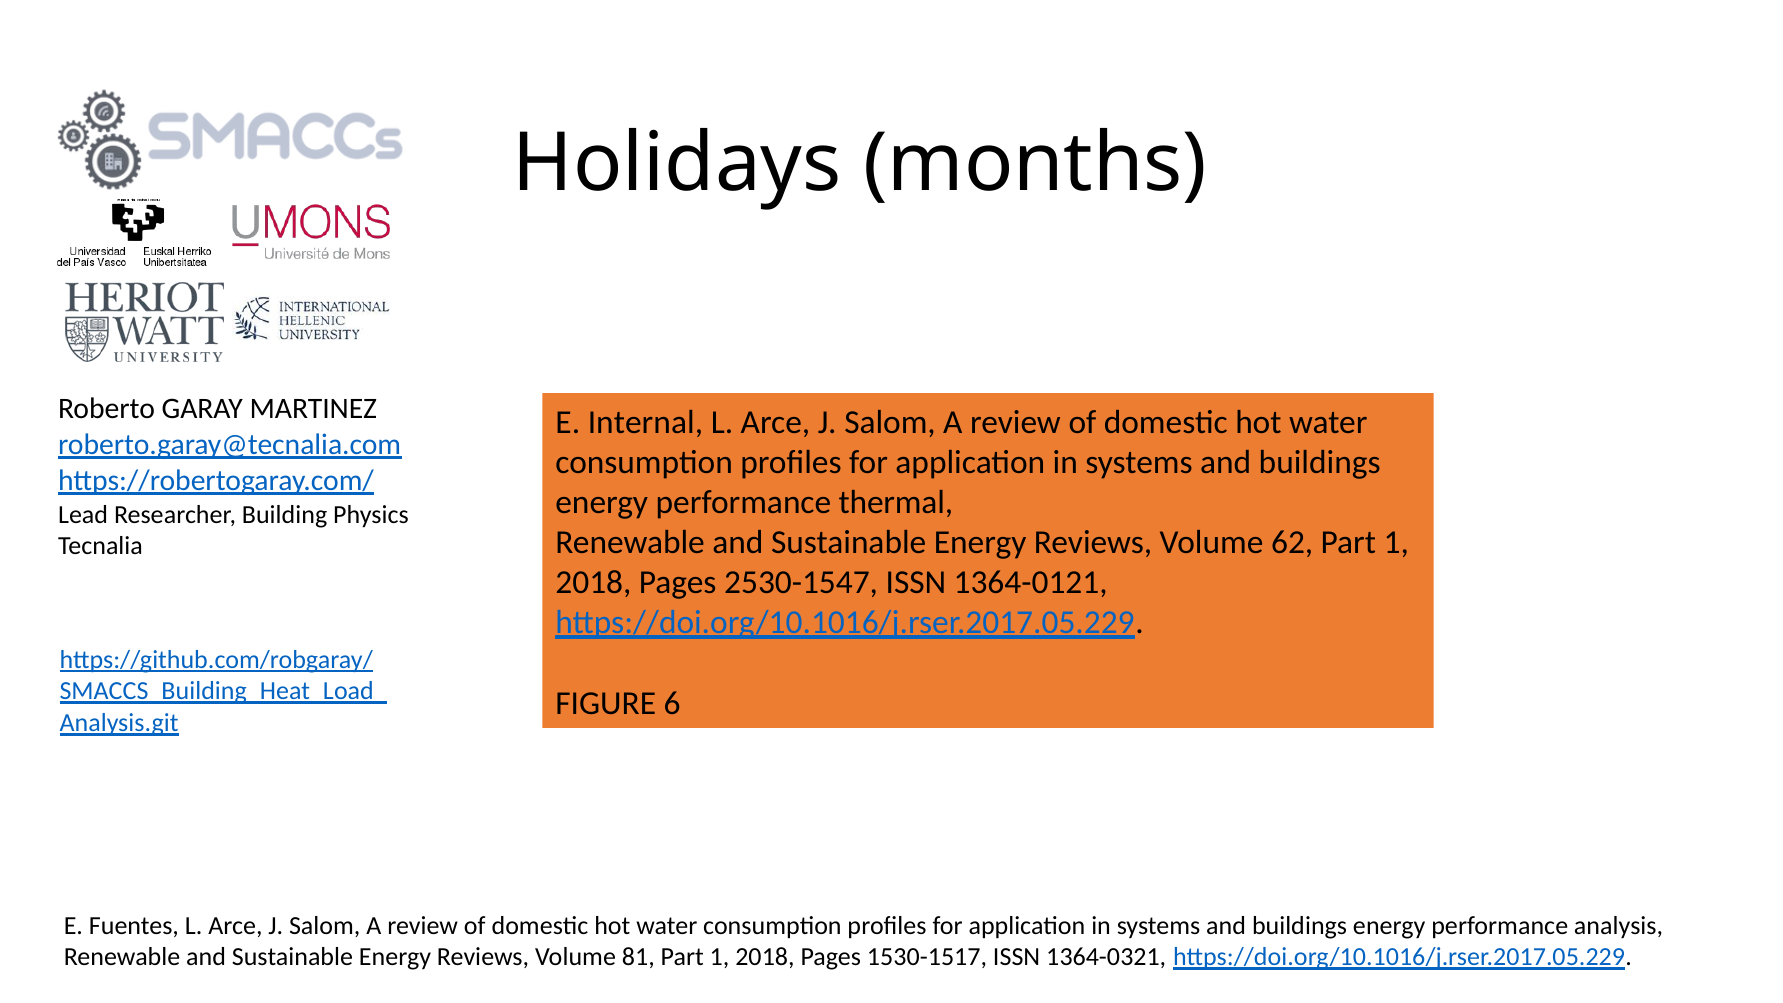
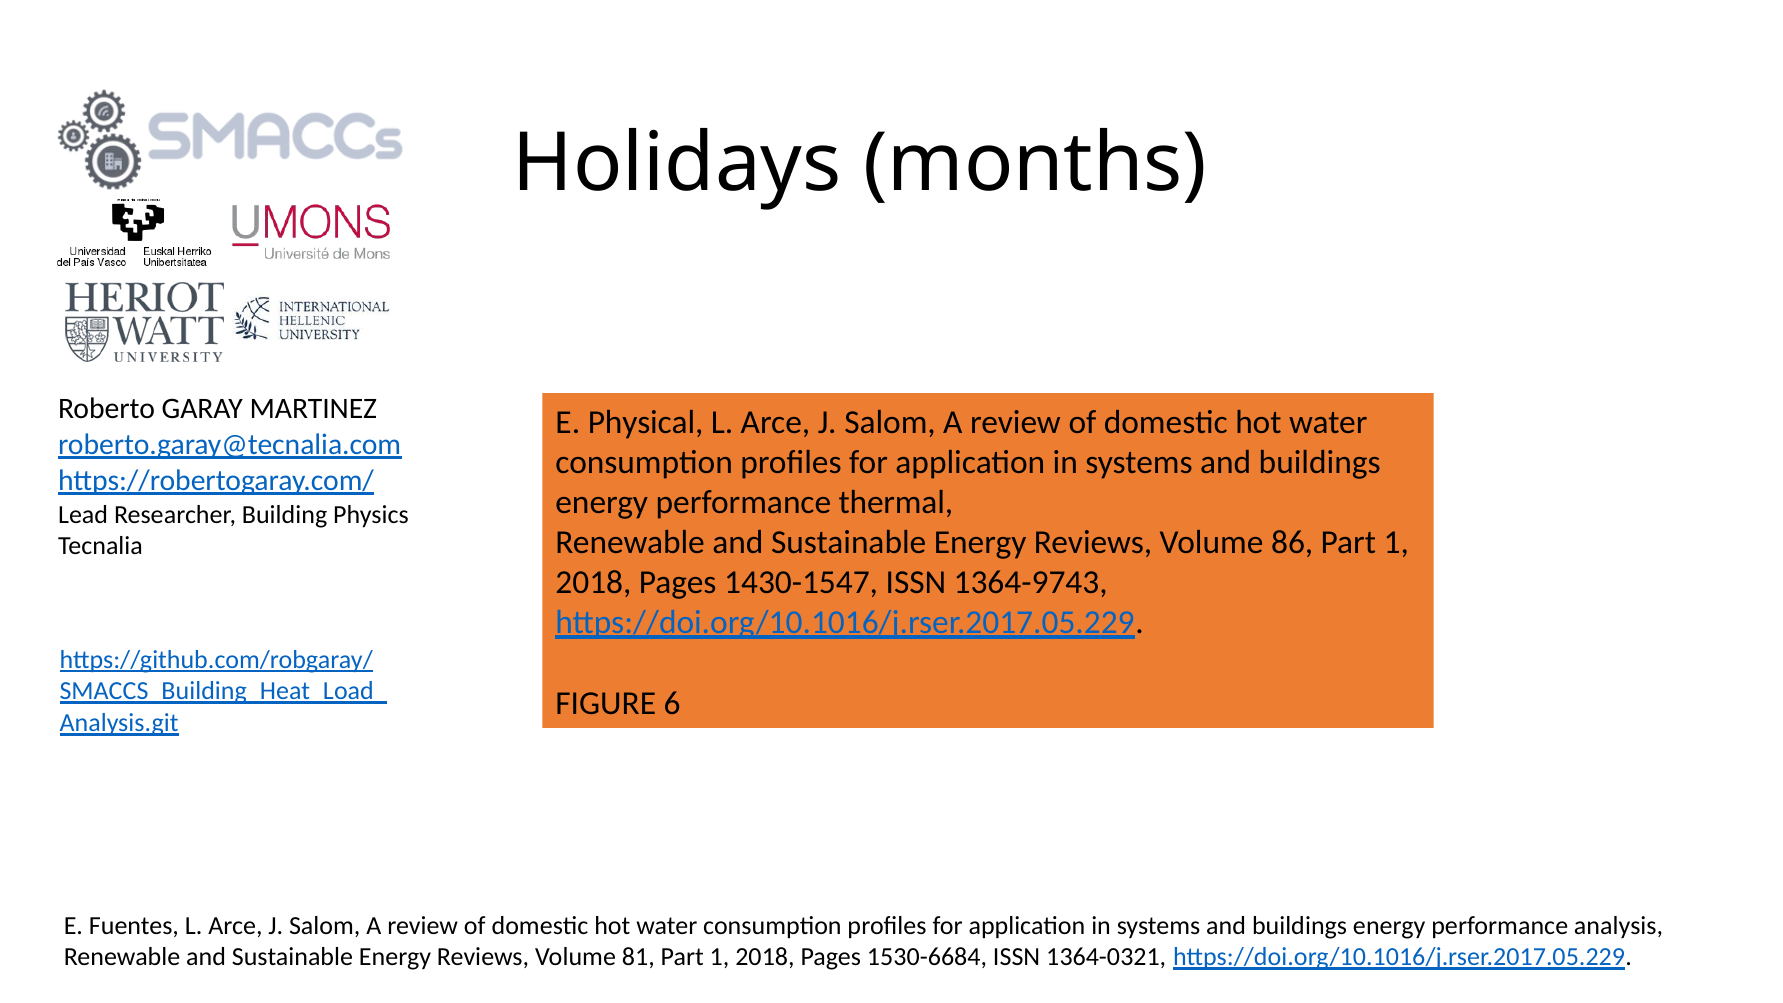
Internal: Internal -> Physical
62: 62 -> 86
2530-1547: 2530-1547 -> 1430-1547
1364-0121: 1364-0121 -> 1364-9743
1530-1517: 1530-1517 -> 1530-6684
